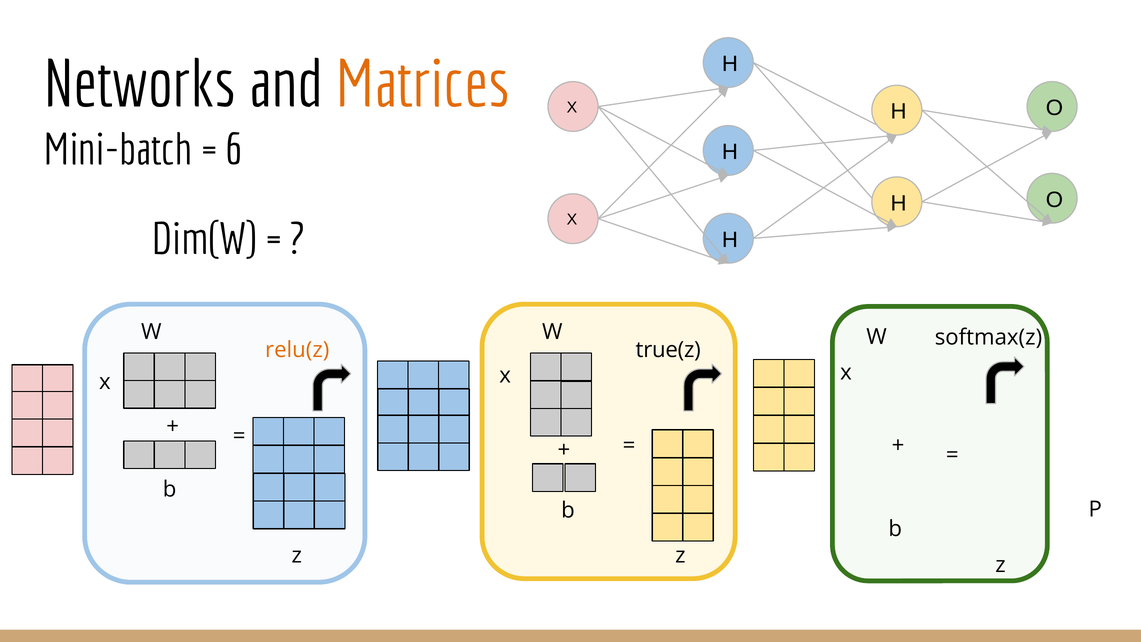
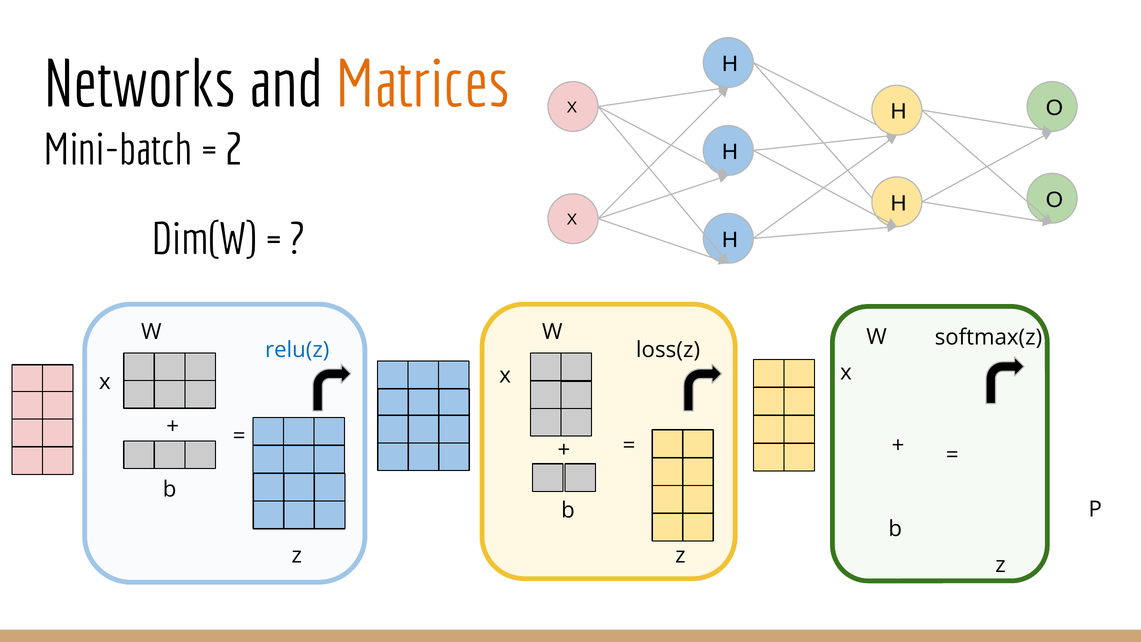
6: 6 -> 2
relu(z colour: orange -> blue
true(z: true(z -> loss(z
